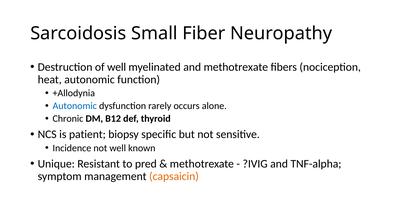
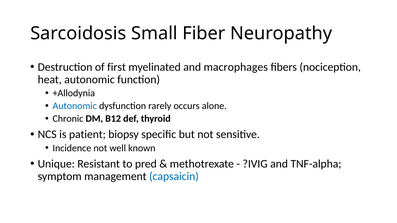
of well: well -> first
and methotrexate: methotrexate -> macrophages
capsaicin colour: orange -> blue
